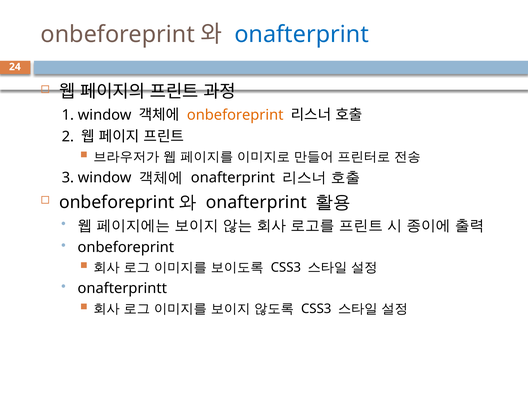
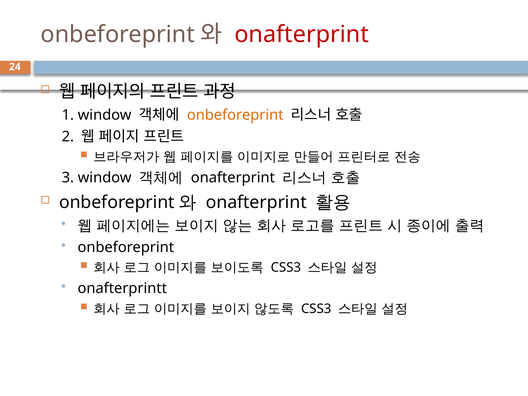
onafterprint at (302, 34) colour: blue -> red
